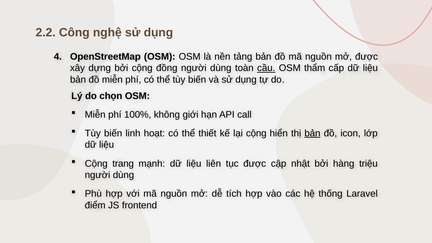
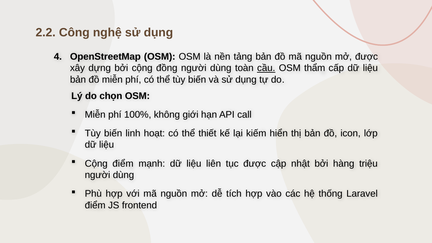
lại cộng: cộng -> kiếm
bản at (312, 133) underline: present -> none
Cộng trang: trang -> điểm
